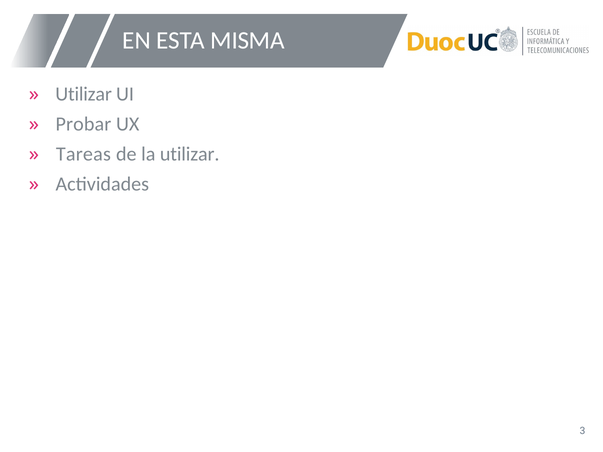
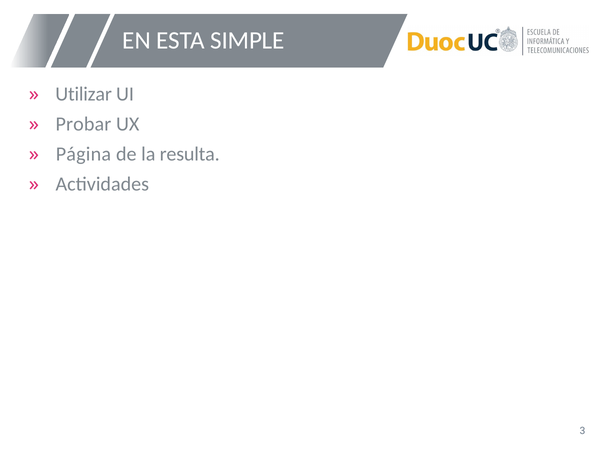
MISMA: MISMA -> SIMPLE
Tareas: Tareas -> Página
la utilizar: utilizar -> resulta
